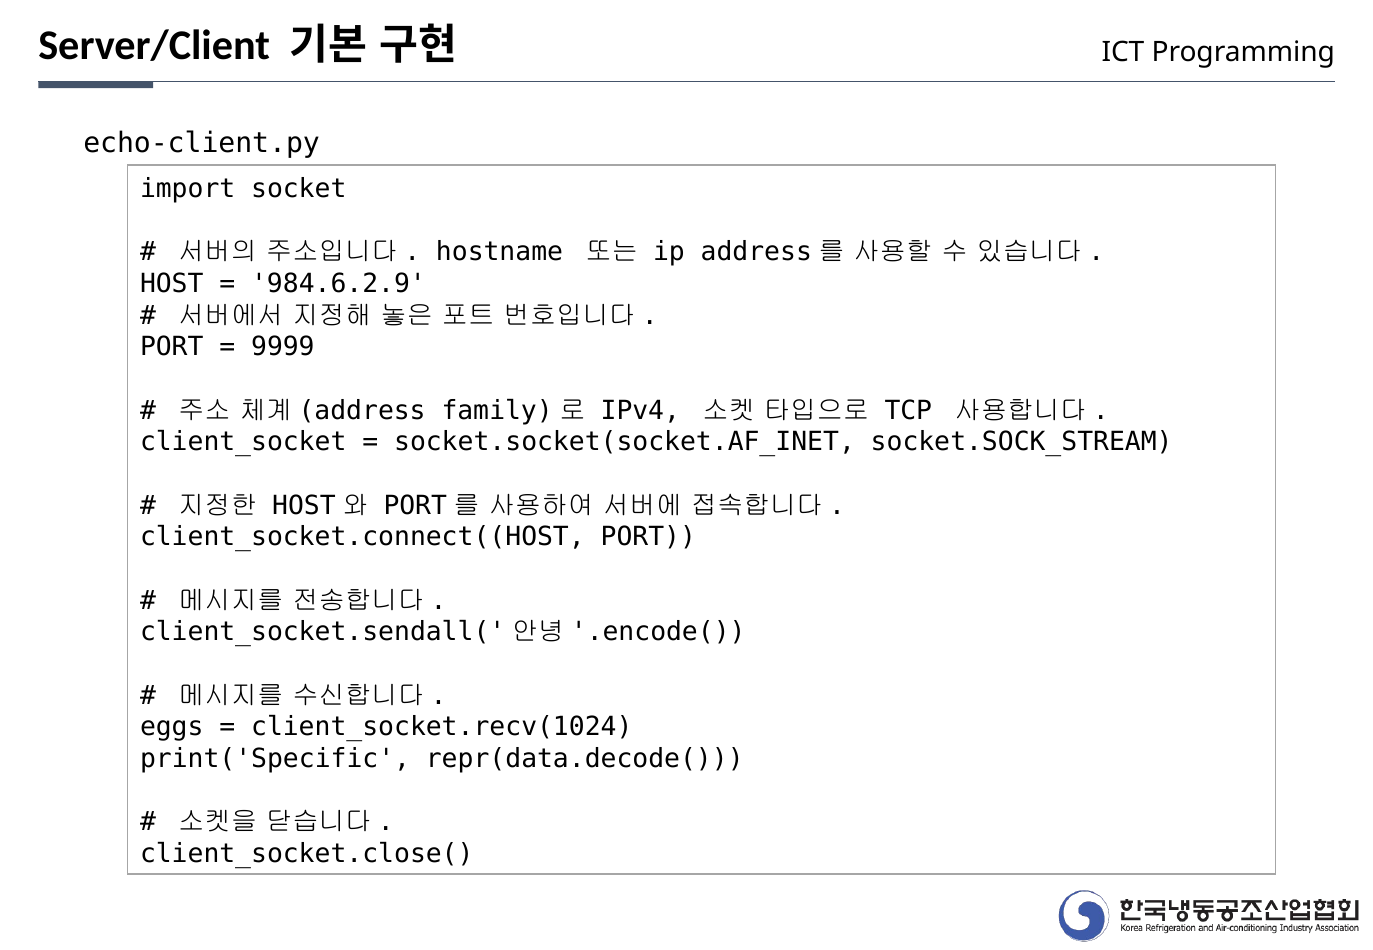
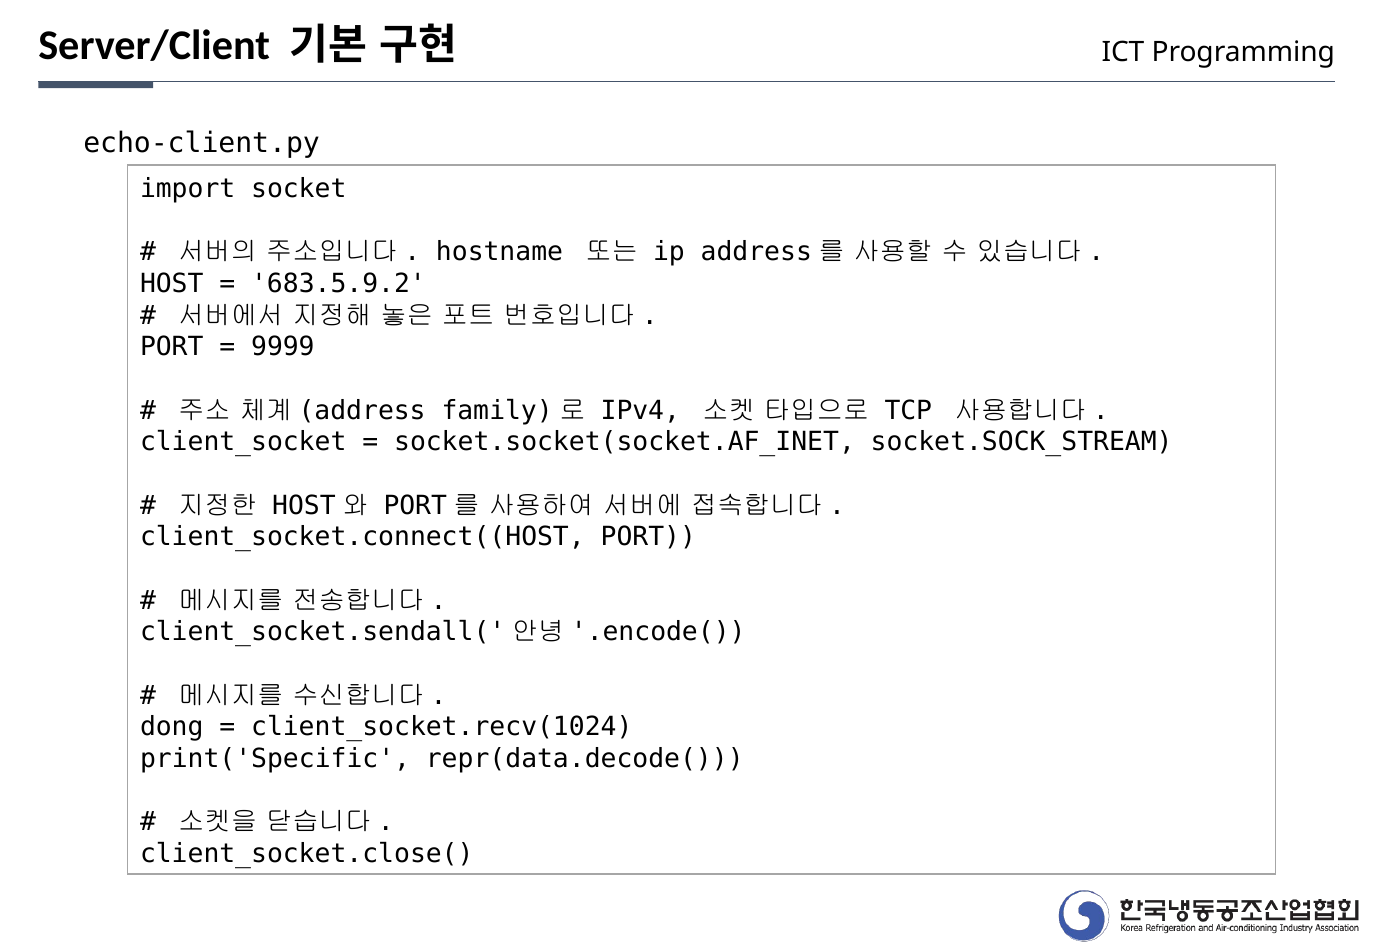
984.6.2.9: 984.6.2.9 -> 683.5.9.2
eggs: eggs -> dong
